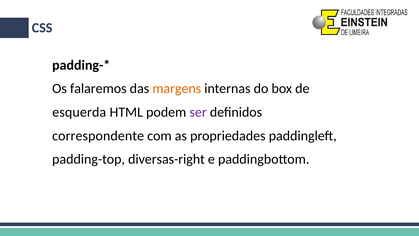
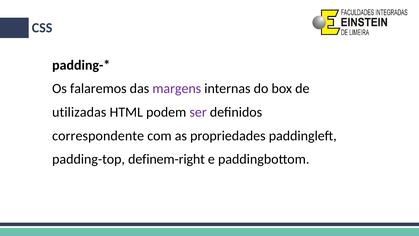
margens colour: orange -> purple
esquerda: esquerda -> utilizadas
diversas-right: diversas-right -> definem-right
